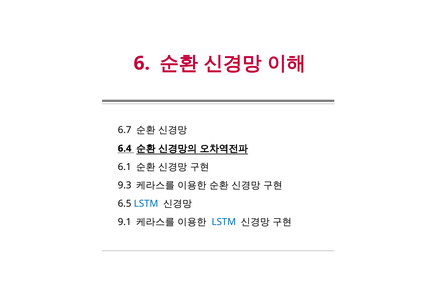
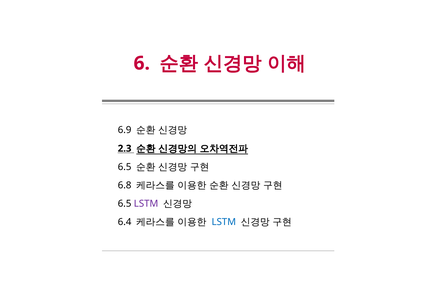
6.7: 6.7 -> 6.9
6.4: 6.4 -> 2.3
6.1 at (125, 167): 6.1 -> 6.5
9.3: 9.3 -> 6.8
LSTM at (146, 204) colour: blue -> purple
9.1: 9.1 -> 6.4
